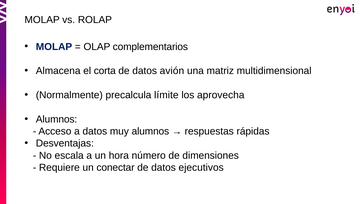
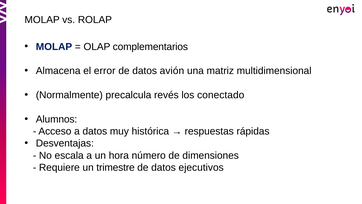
corta: corta -> error
límite: límite -> revés
aprovecha: aprovecha -> conectado
muy alumnos: alumnos -> histórica
conectar: conectar -> trimestre
